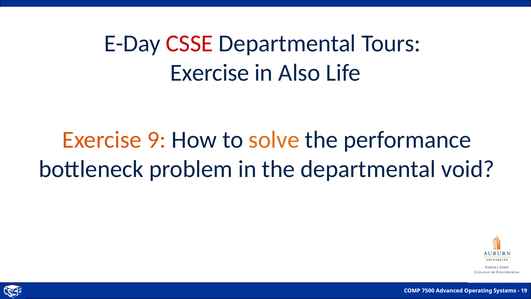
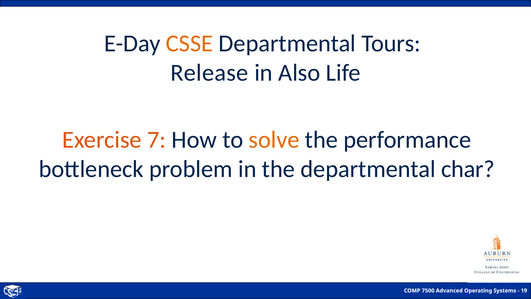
CSSE colour: red -> orange
Exercise at (210, 73): Exercise -> Release
9: 9 -> 7
void: void -> char
